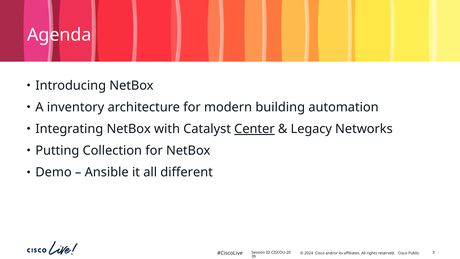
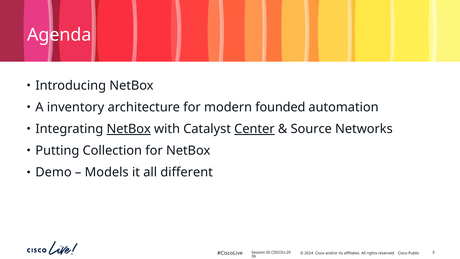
building: building -> founded
NetBox at (129, 129) underline: none -> present
Legacy: Legacy -> Source
Ansible: Ansible -> Models
